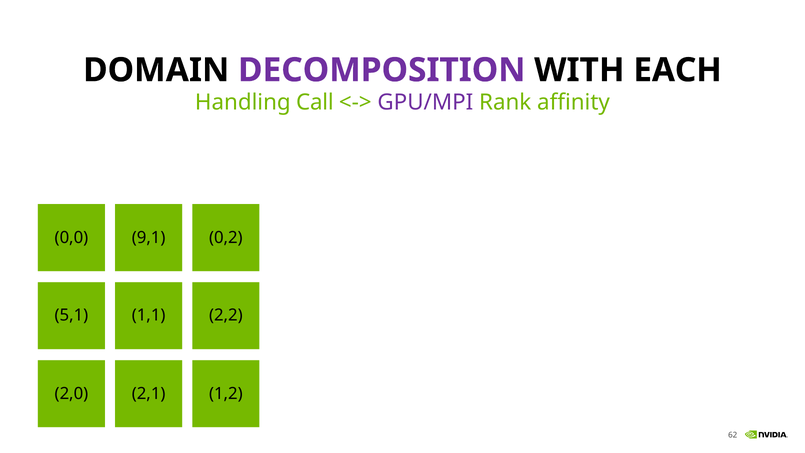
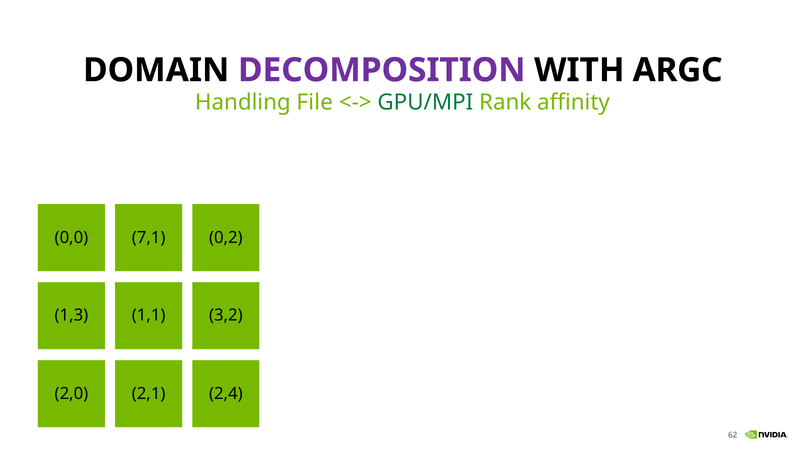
EACH: EACH -> ARGC
Call: Call -> File
GPU/MPI colour: purple -> green
9,1: 9,1 -> 7,1
5,1: 5,1 -> 1,3
2,2: 2,2 -> 3,2
1,2: 1,2 -> 2,4
